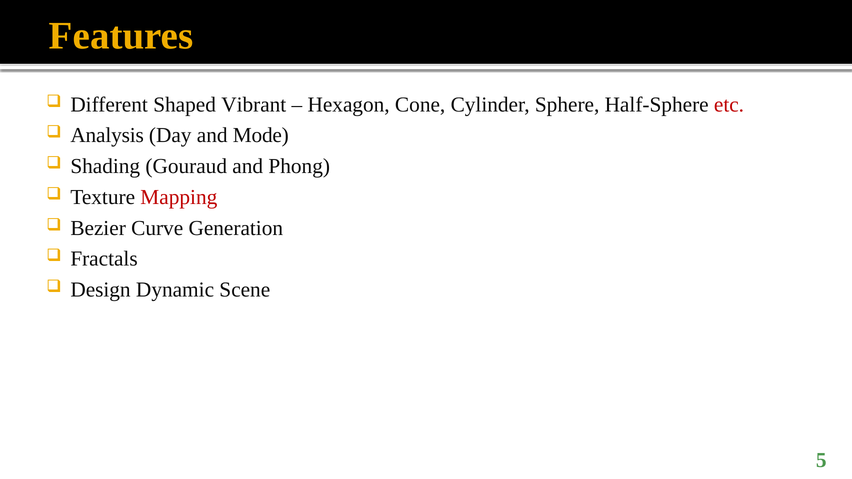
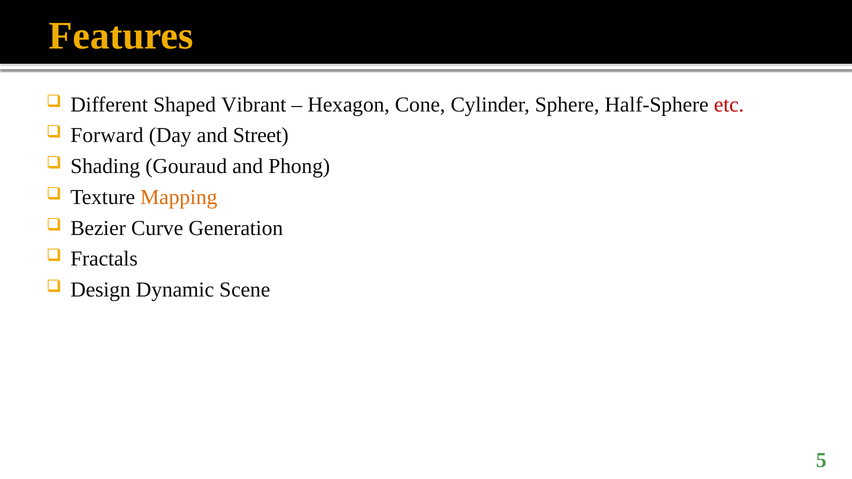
Analysis: Analysis -> Forward
Mode: Mode -> Street
Mapping colour: red -> orange
